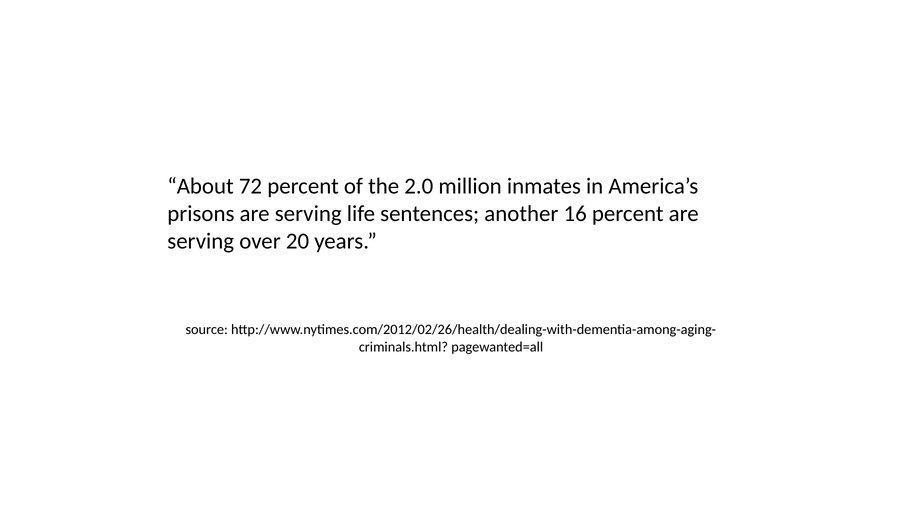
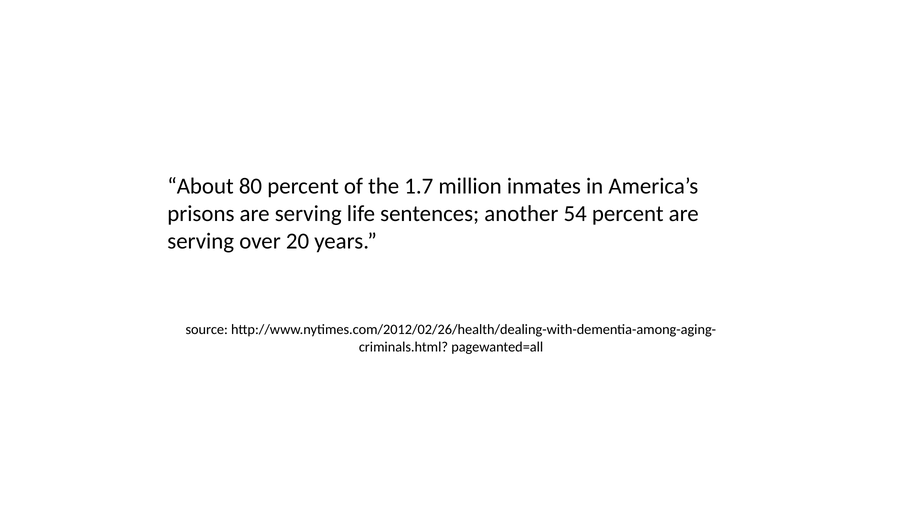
72: 72 -> 80
2.0: 2.0 -> 1.7
16: 16 -> 54
